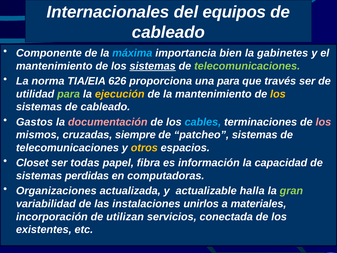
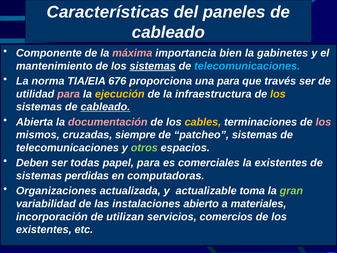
Internacionales: Internacionales -> Características
equipos: equipos -> paneles
máxima colour: light blue -> pink
telecomunicaciones at (247, 66) colour: light green -> light blue
626: 626 -> 676
para at (69, 94) colour: light green -> pink
la mantenimiento: mantenimiento -> infraestructura
cableado at (105, 107) underline: none -> present
Gastos: Gastos -> Abierta
cables colour: light blue -> yellow
otros colour: yellow -> light green
Closet: Closet -> Deben
papel fibra: fibra -> para
información: información -> comerciales
la capacidad: capacidad -> existentes
halla: halla -> toma
unirlos: unirlos -> abierto
conectada: conectada -> comercios
